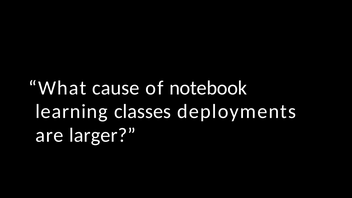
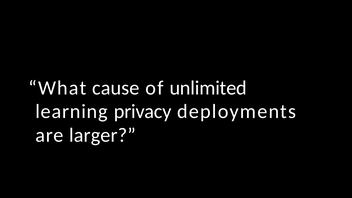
notebook: notebook -> unlimited
classes: classes -> privacy
